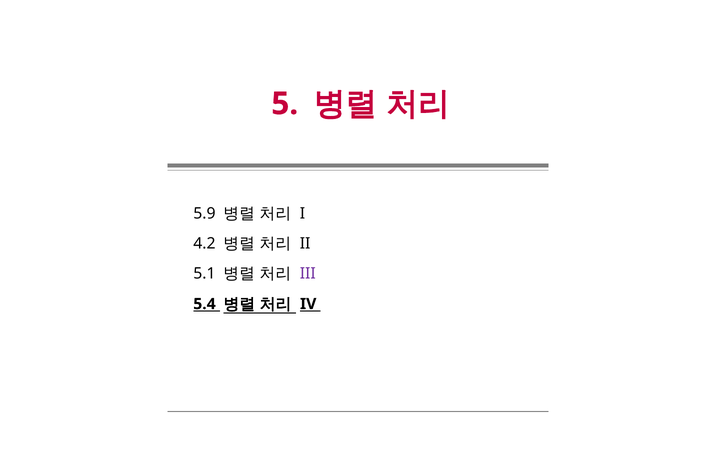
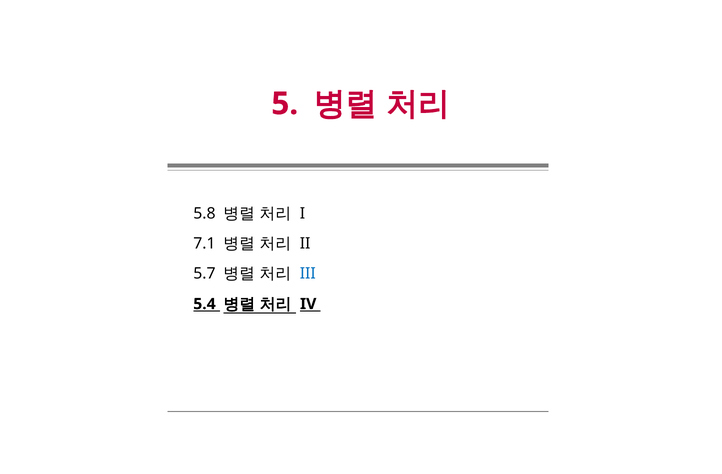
5.9: 5.9 -> 5.8
4.2: 4.2 -> 7.1
5.1: 5.1 -> 5.7
III colour: purple -> blue
